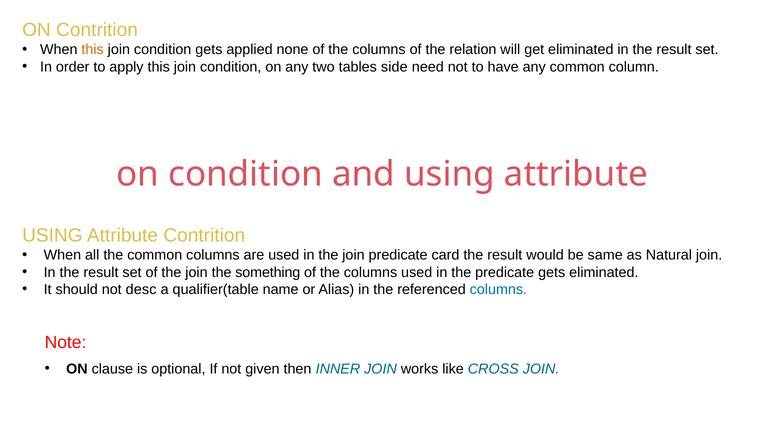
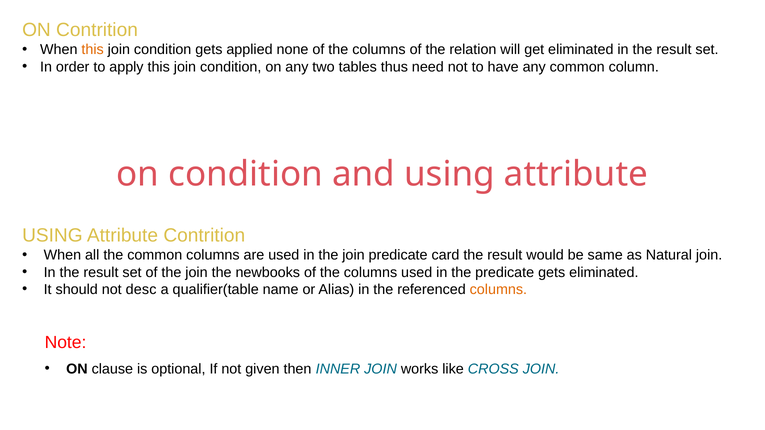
side: side -> thus
something: something -> newbooks
columns at (498, 290) colour: blue -> orange
